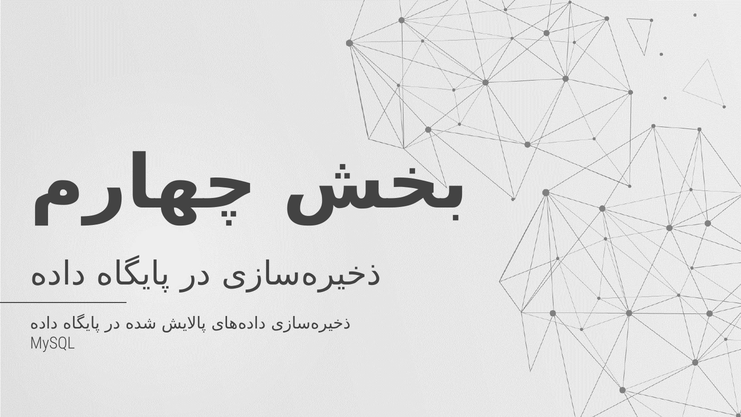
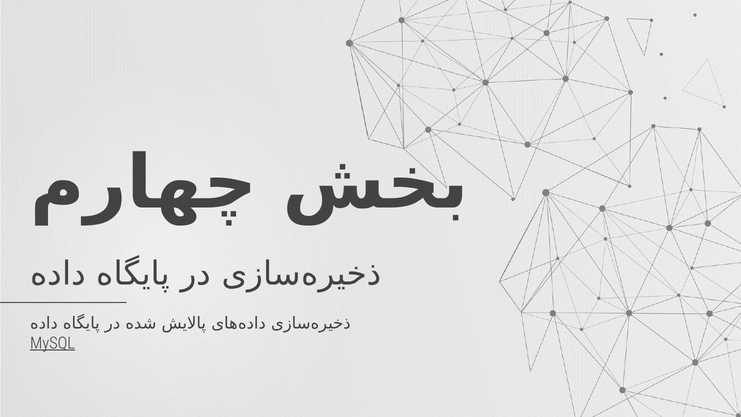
MySQL underline: none -> present
